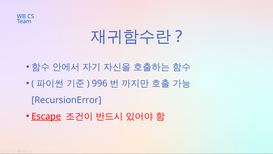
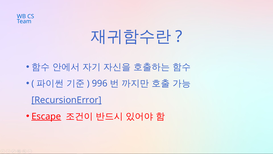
RecursionError underline: none -> present
